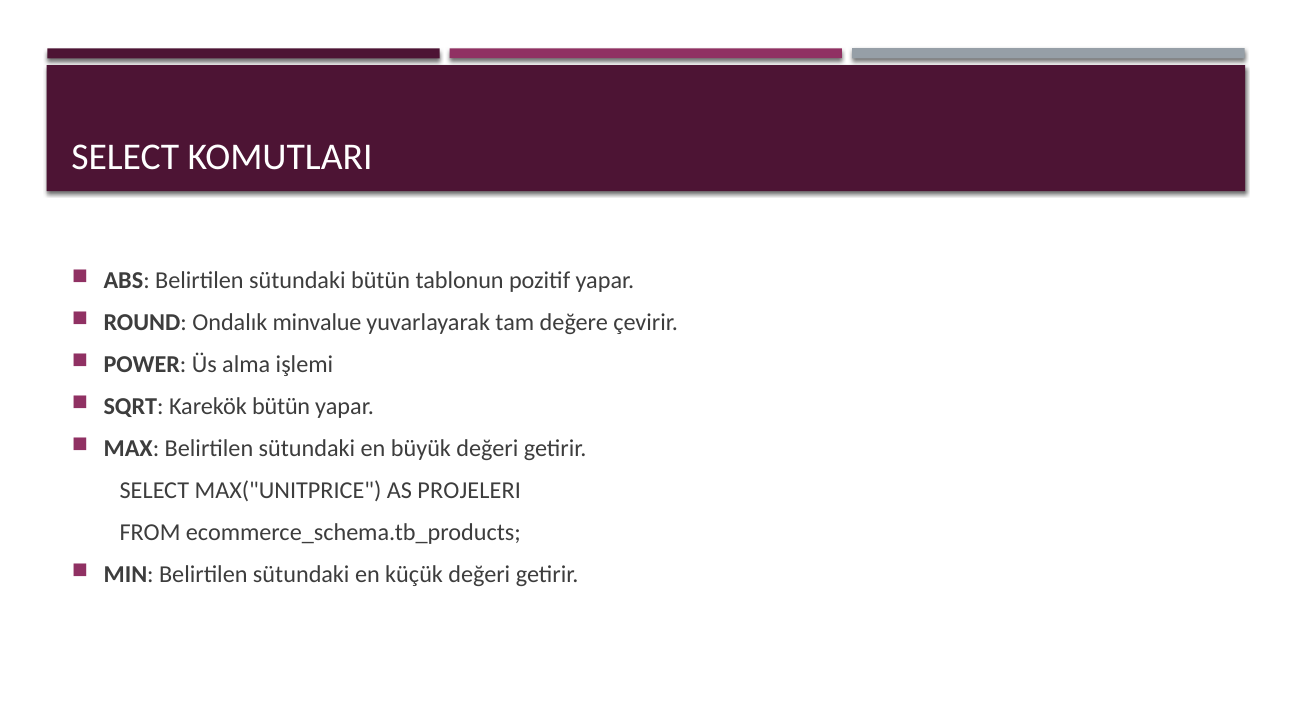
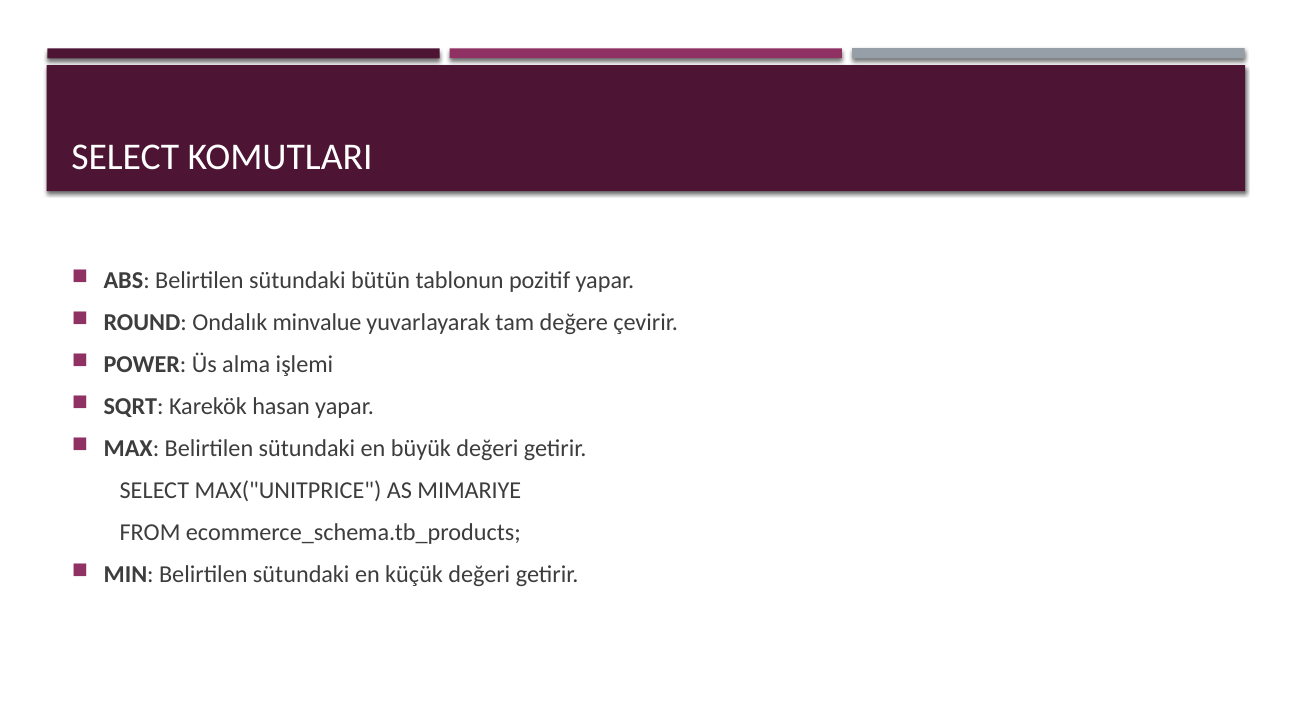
Karekök bütün: bütün -> hasan
PROJELERI: PROJELERI -> MIMARIYE
